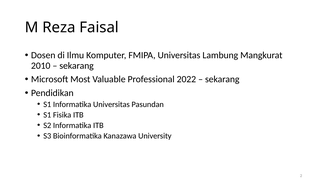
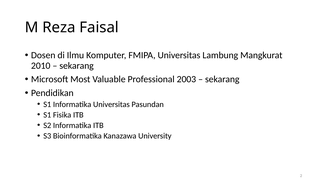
2022: 2022 -> 2003
